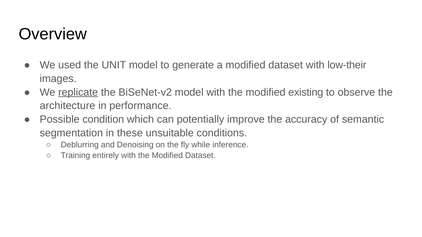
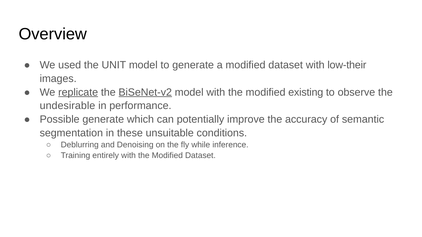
BiSeNet-v2 underline: none -> present
architecture: architecture -> undesirable
Possible condition: condition -> generate
